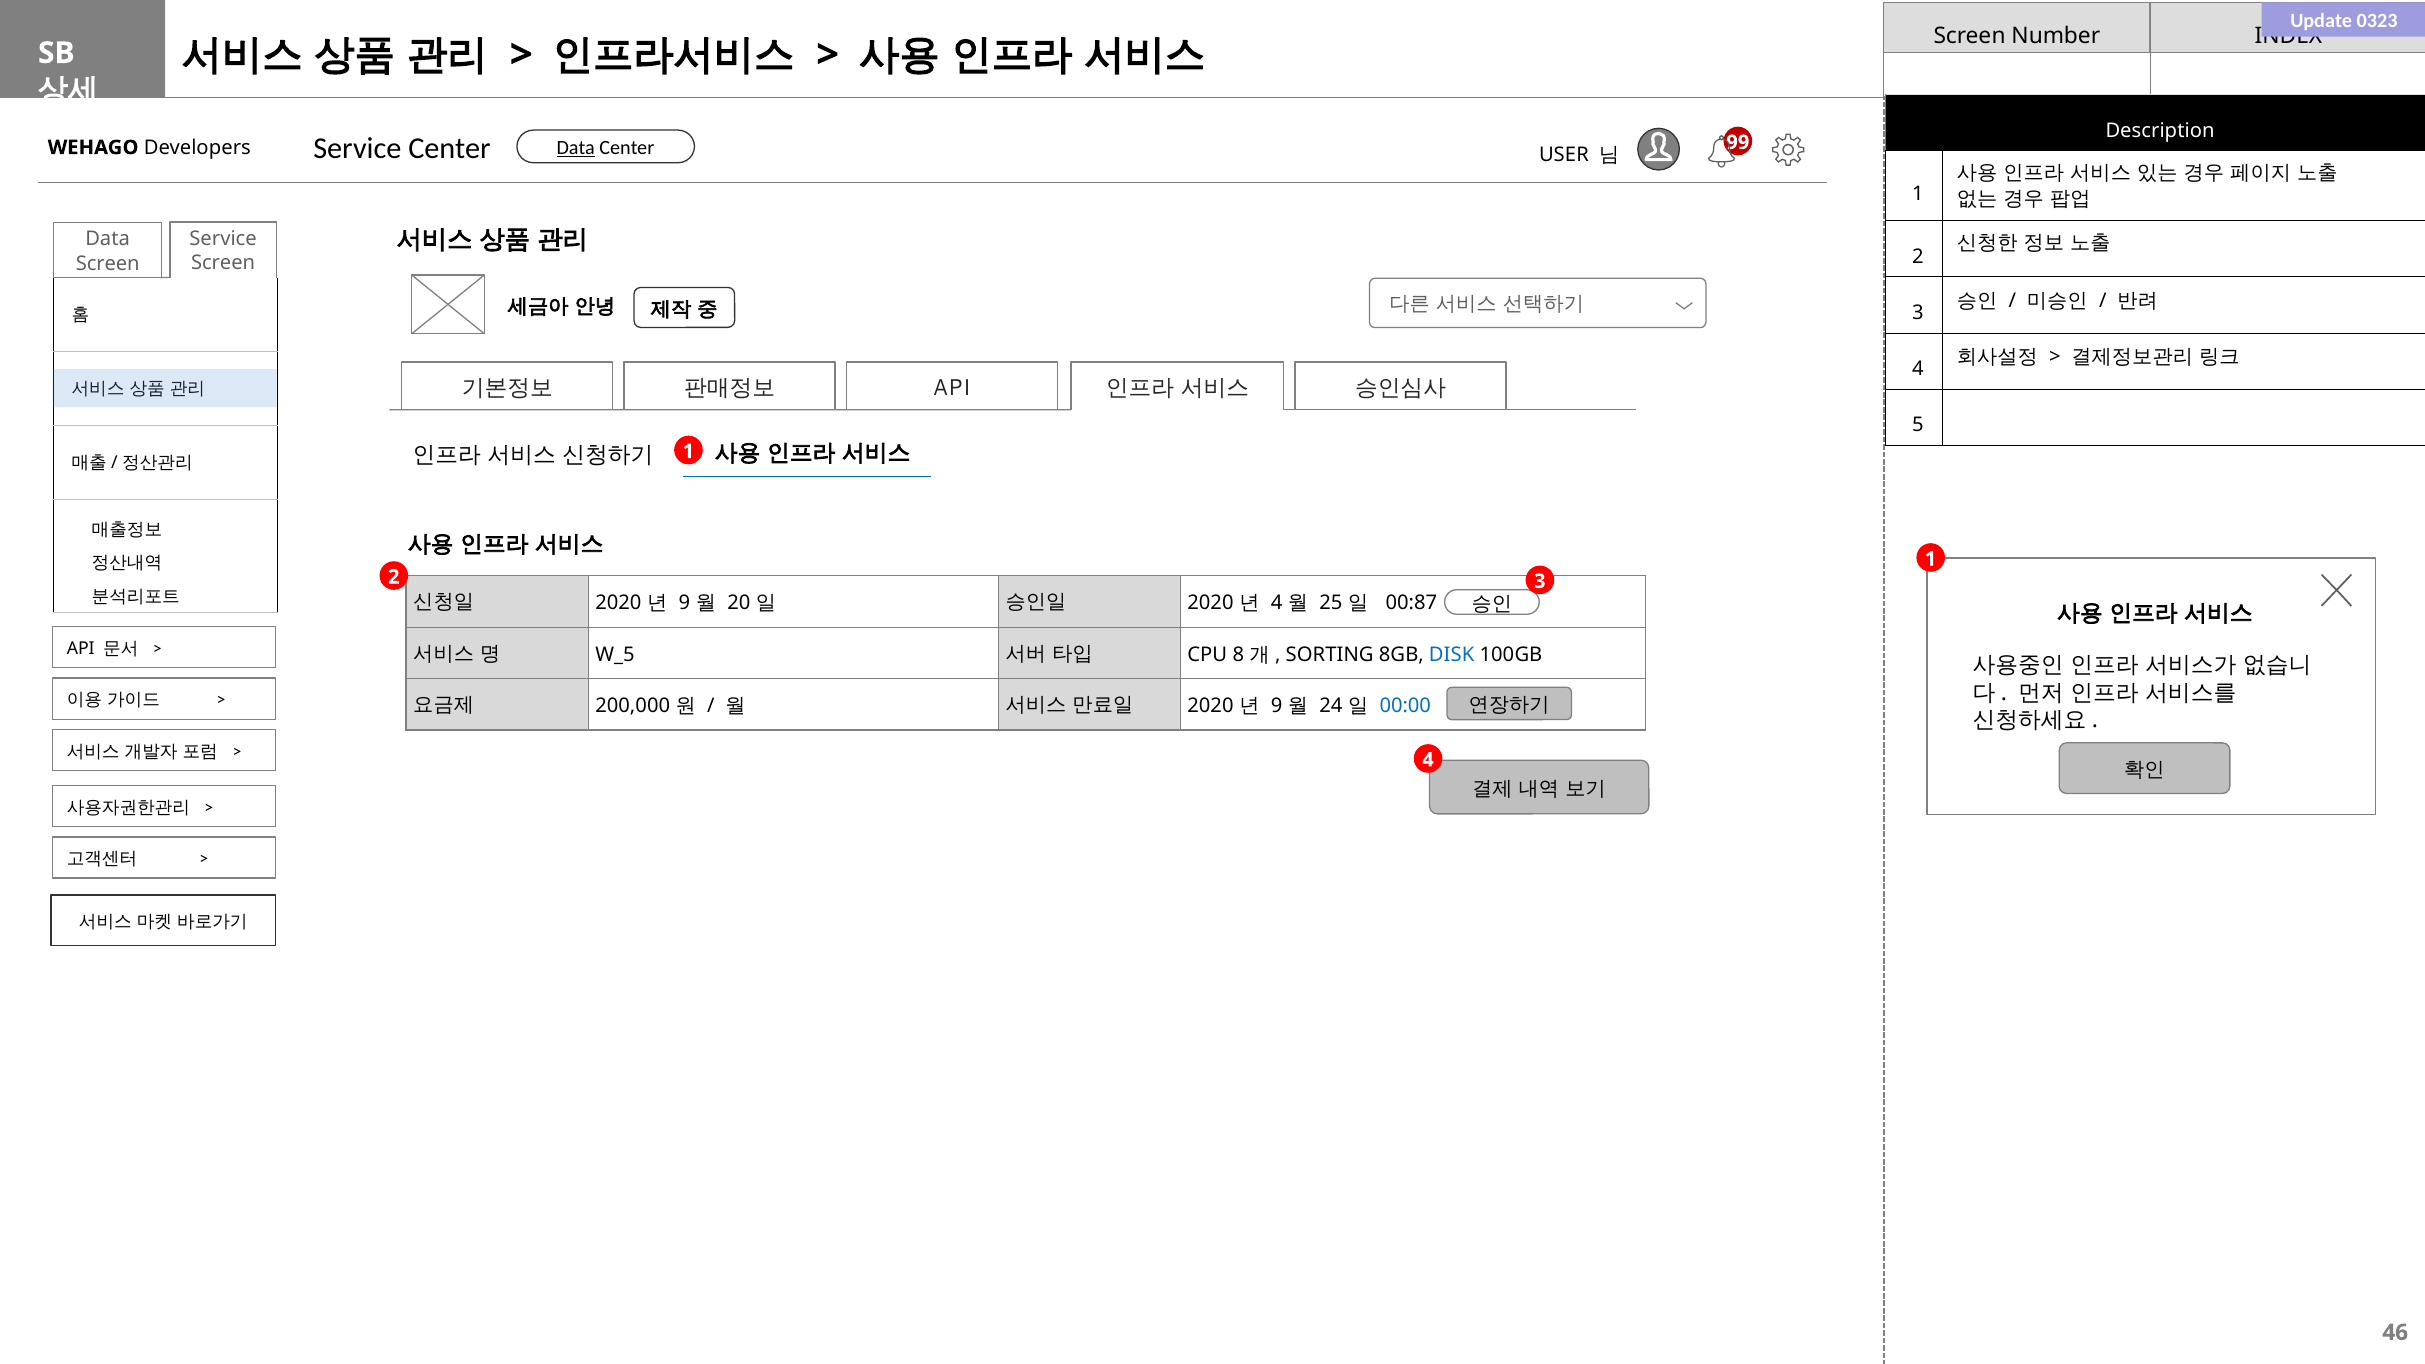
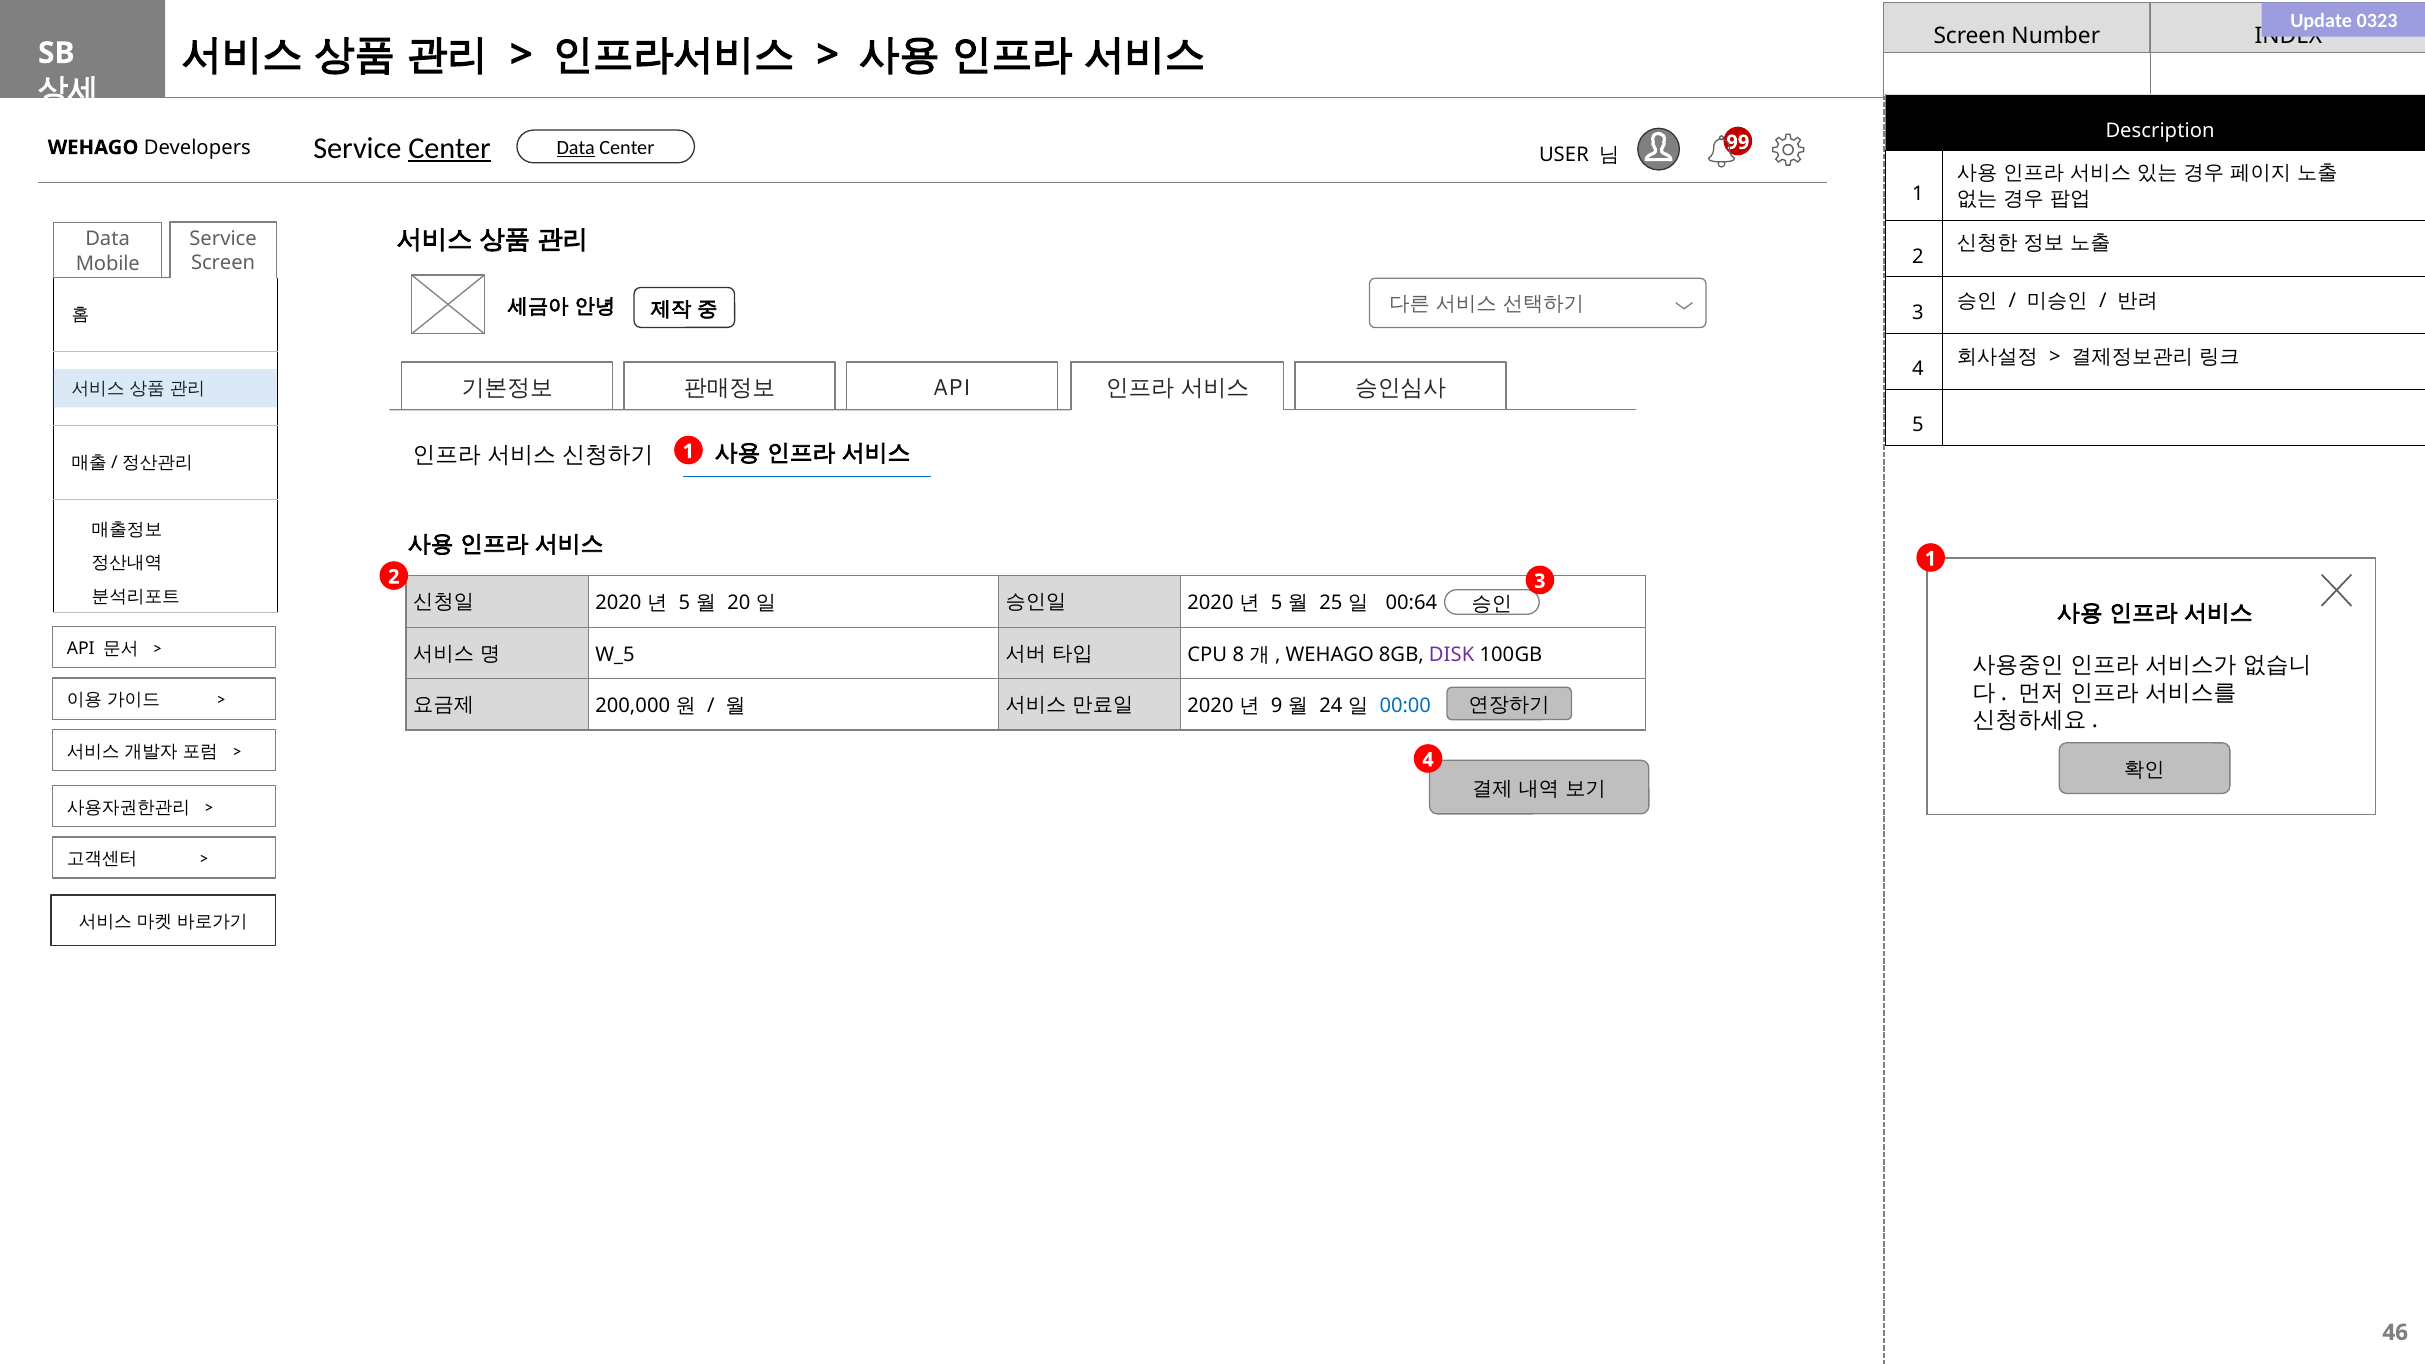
Center at (450, 148) underline: none -> present
Screen at (108, 263): Screen -> Mobile
9 at (685, 603): 9 -> 5
4 at (1277, 603): 4 -> 5
00:87: 00:87 -> 00:64
SORTING at (1330, 655): SORTING -> WEHAGO
DISK colour: blue -> purple
